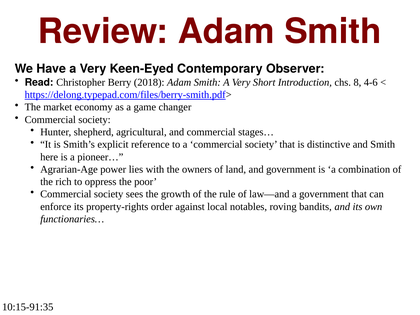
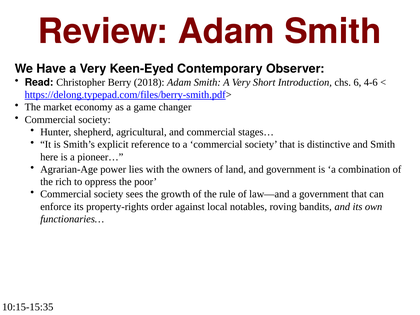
8: 8 -> 6
10:15-91:35: 10:15-91:35 -> 10:15-15:35
